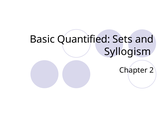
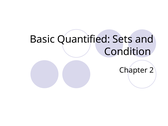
Syllogism: Syllogism -> Condition
